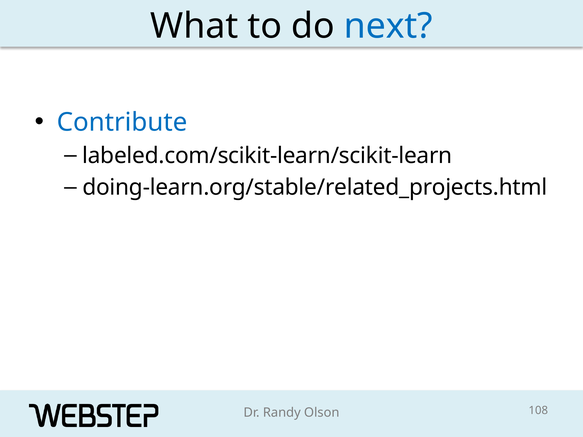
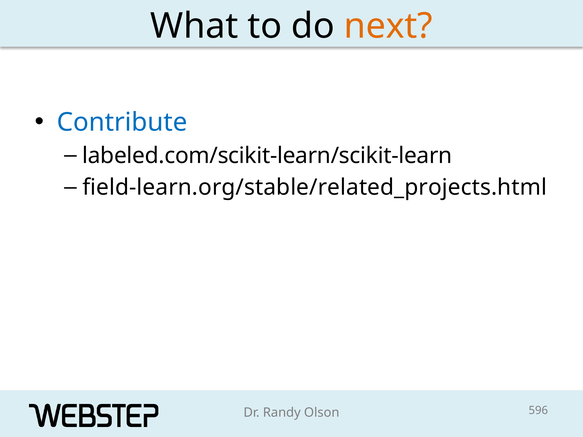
next colour: blue -> orange
doing-learn.org/stable/related_projects.html: doing-learn.org/stable/related_projects.html -> field-learn.org/stable/related_projects.html
108: 108 -> 596
